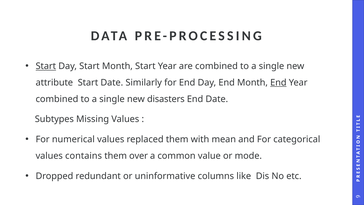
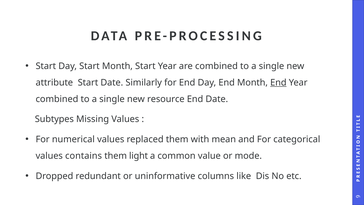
Start at (46, 66) underline: present -> none
disasters: disasters -> resource
over: over -> light
